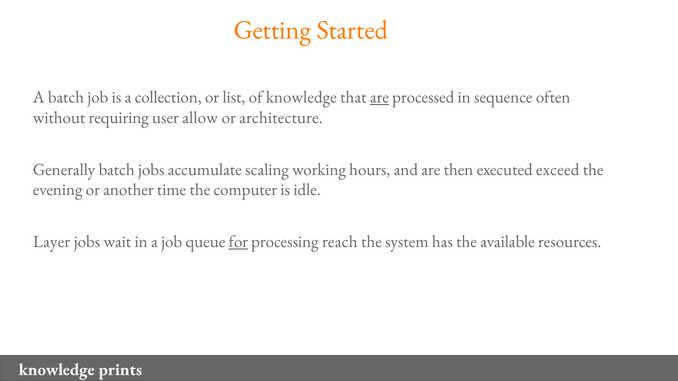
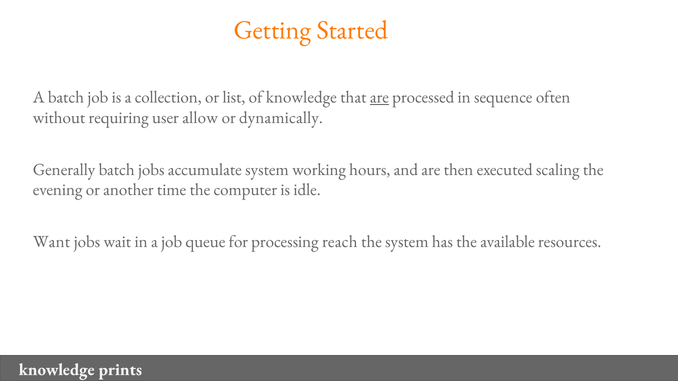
architecture: architecture -> dynamically
accumulate scaling: scaling -> system
exceed: exceed -> scaling
Layer: Layer -> Want
for underline: present -> none
